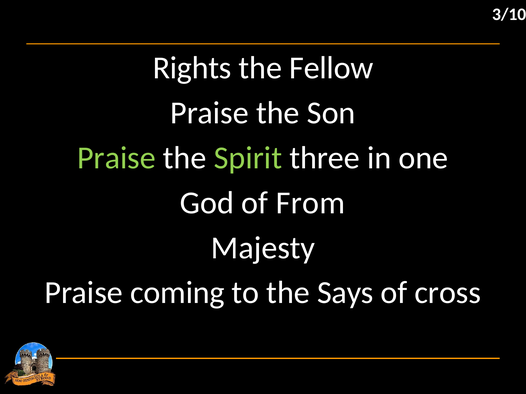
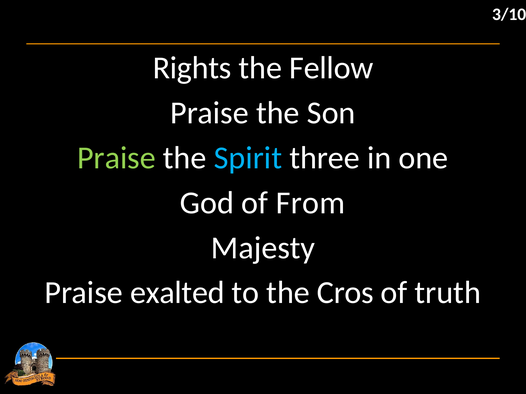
Spirit colour: light green -> light blue
coming: coming -> exalted
Says: Says -> Cros
cross: cross -> truth
